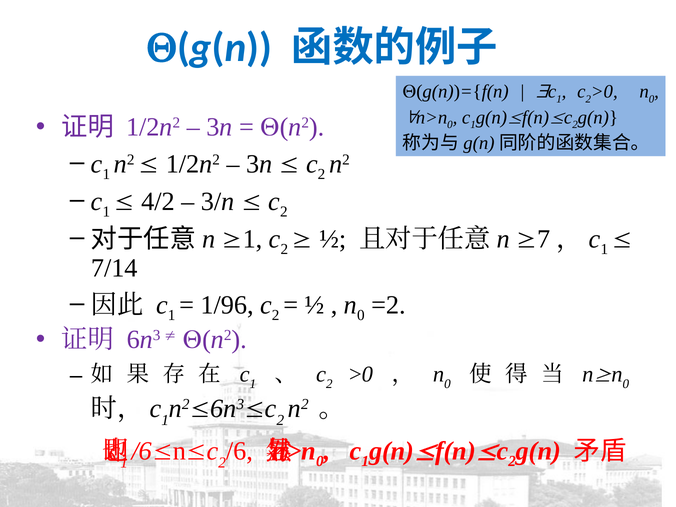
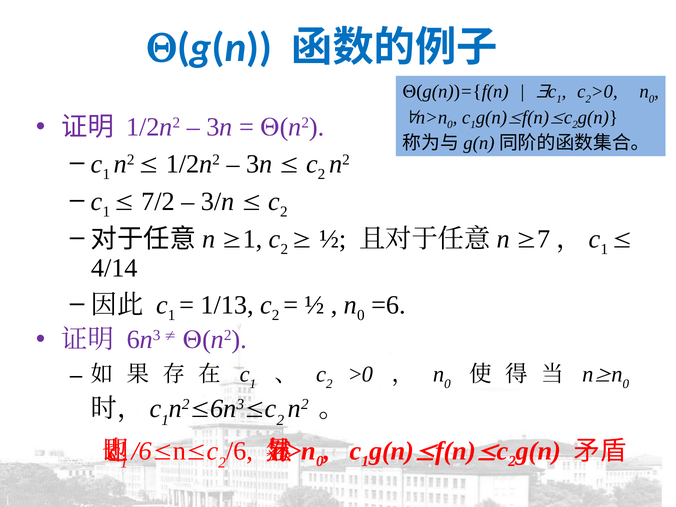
4/2: 4/2 -> 7/2
7/14: 7/14 -> 4/14
1/96: 1/96 -> 1/13
=2: =2 -> =6
